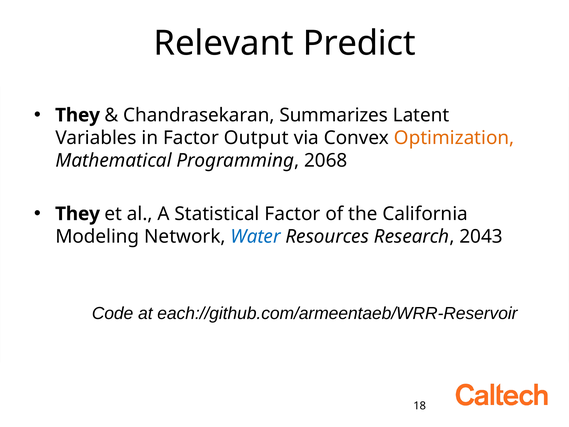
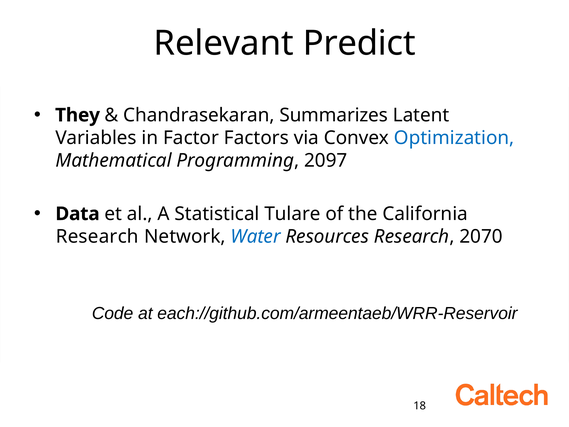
Output: Output -> Factors
Optimization colour: orange -> blue
2068: 2068 -> 2097
They at (78, 214): They -> Data
Statistical Factor: Factor -> Tulare
Modeling at (97, 236): Modeling -> Research
2043: 2043 -> 2070
